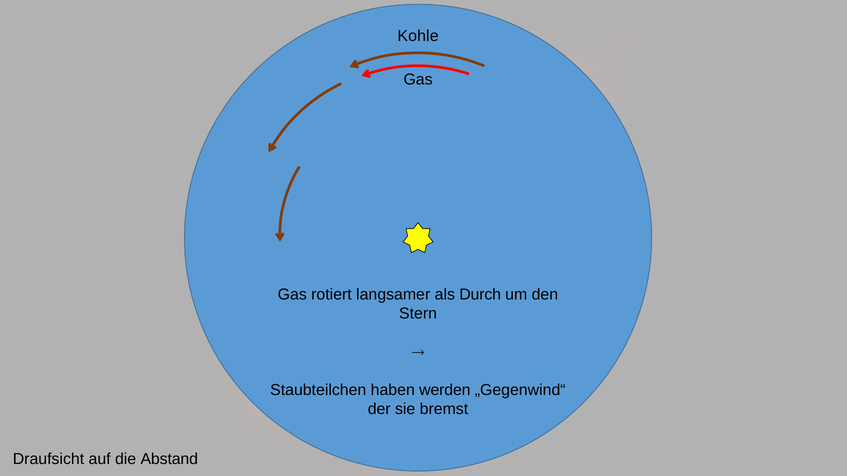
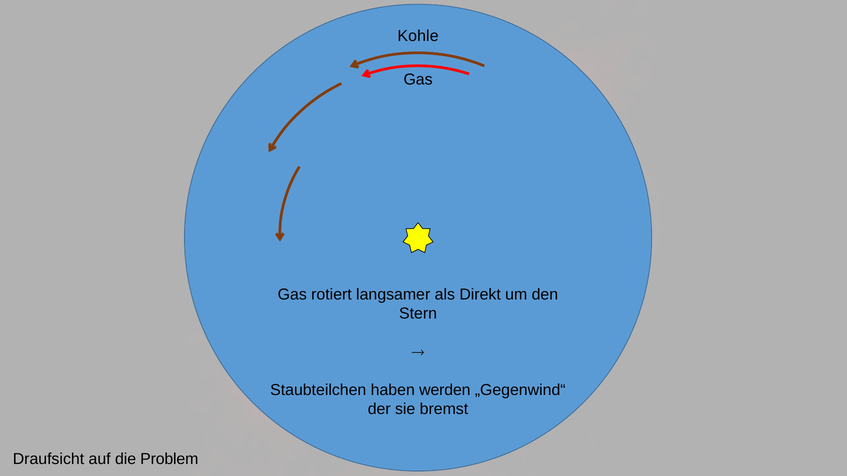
Durch: Durch -> Direkt
Abstand: Abstand -> Problem
